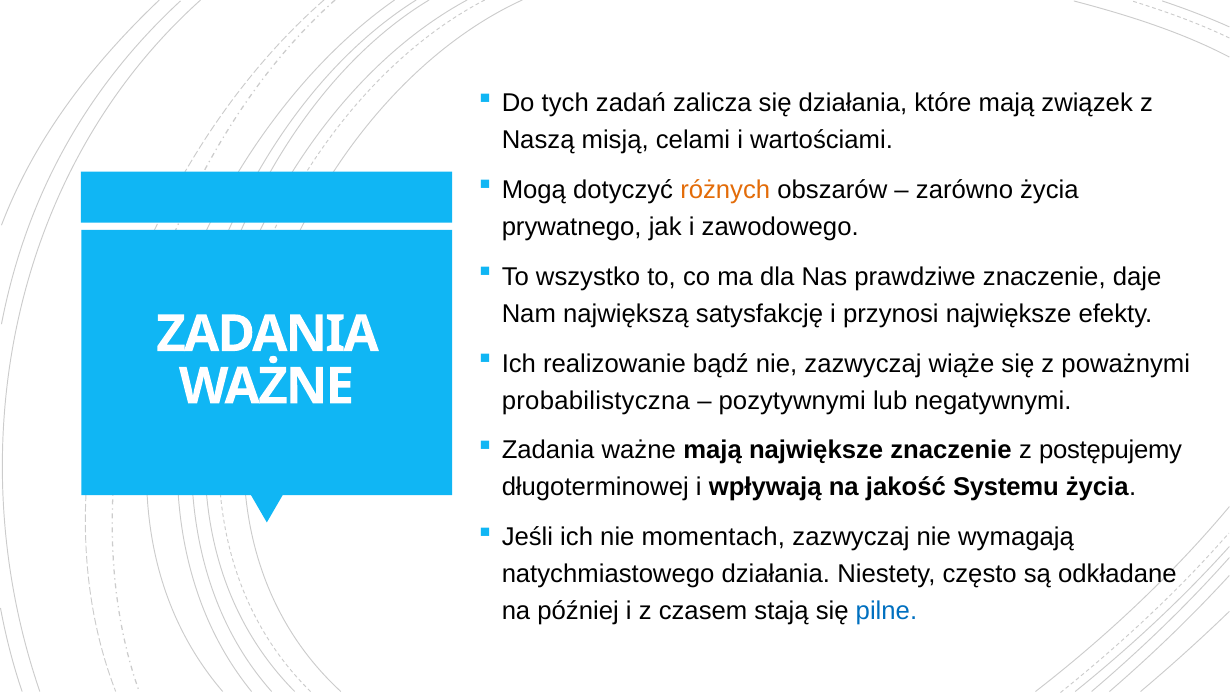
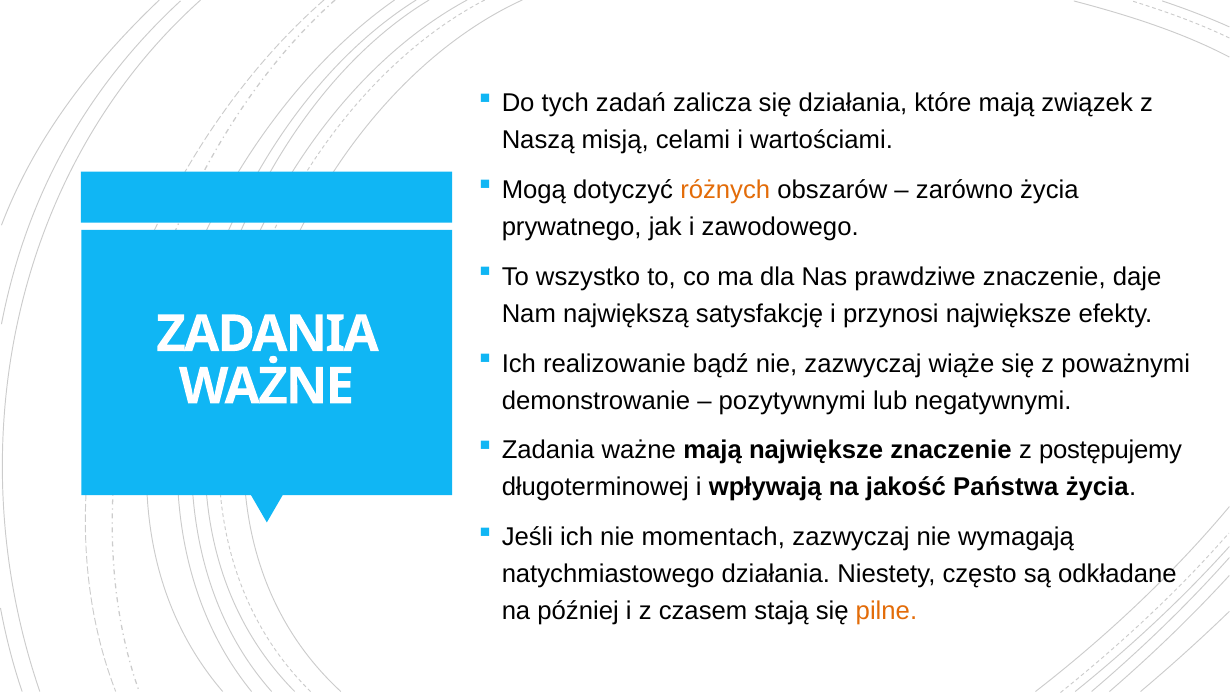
probabilistyczna: probabilistyczna -> demonstrowanie
Systemu: Systemu -> Państwa
pilne colour: blue -> orange
